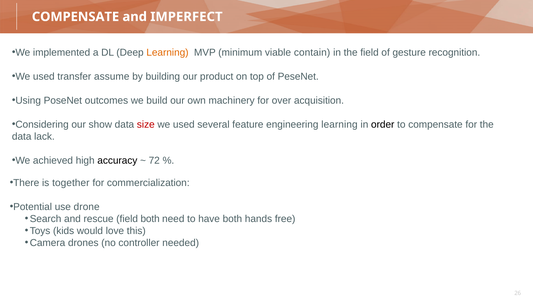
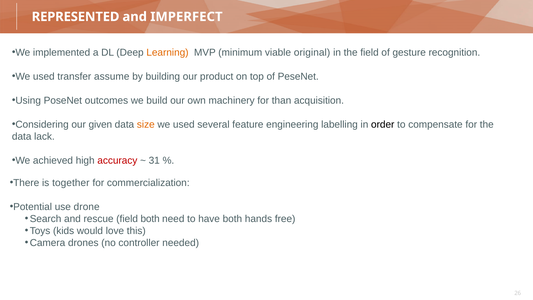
COMPENSATE at (76, 17): COMPENSATE -> REPRESENTED
contain: contain -> original
over: over -> than
show: show -> given
size colour: red -> orange
engineering learning: learning -> labelling
accuracy colour: black -> red
72: 72 -> 31
